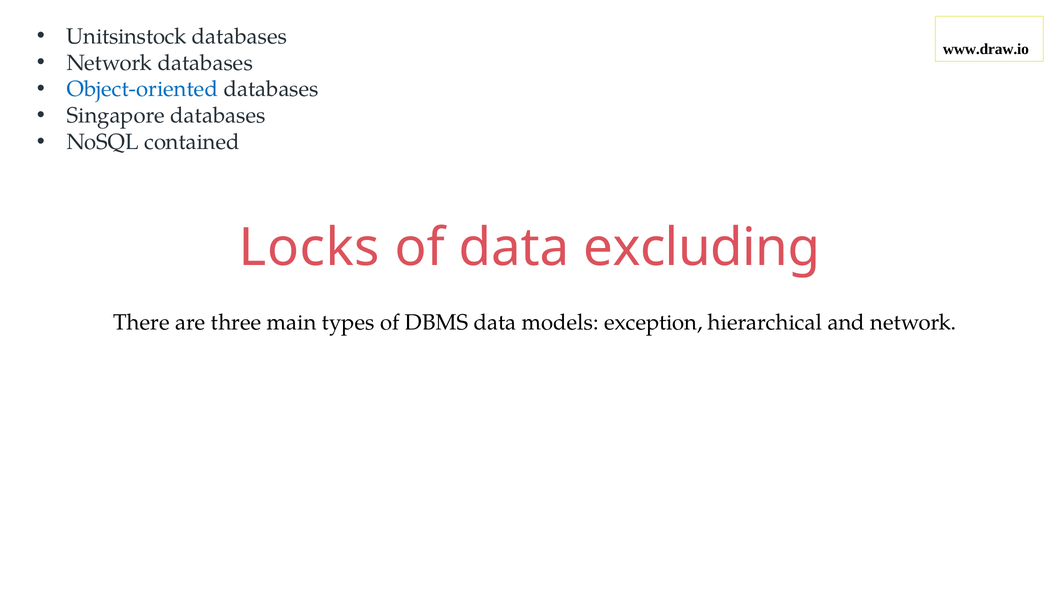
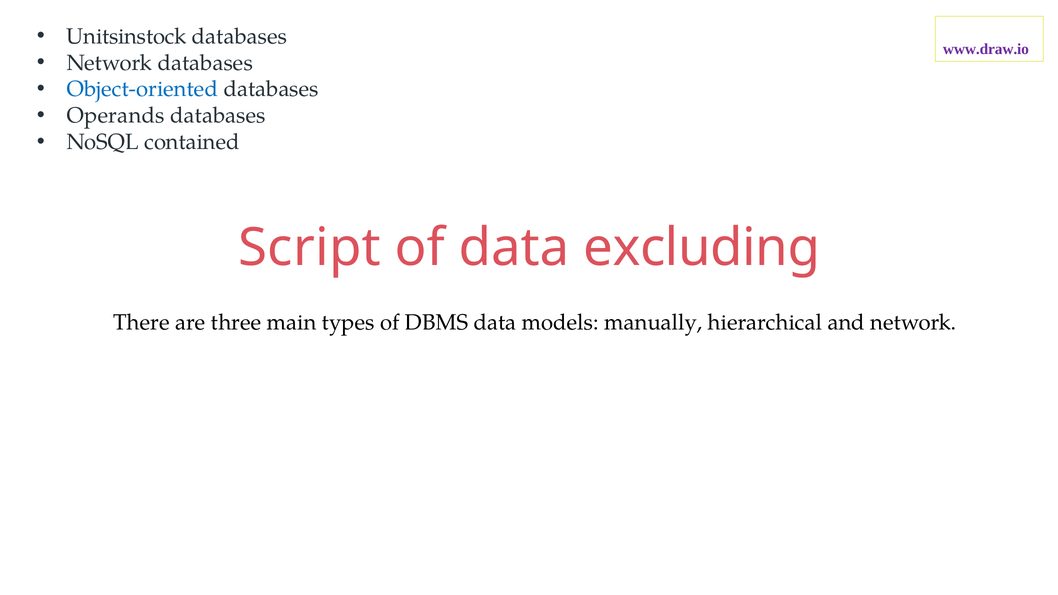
www.draw.io colour: black -> purple
Singapore: Singapore -> Operands
Locks: Locks -> Script
exception: exception -> manually
